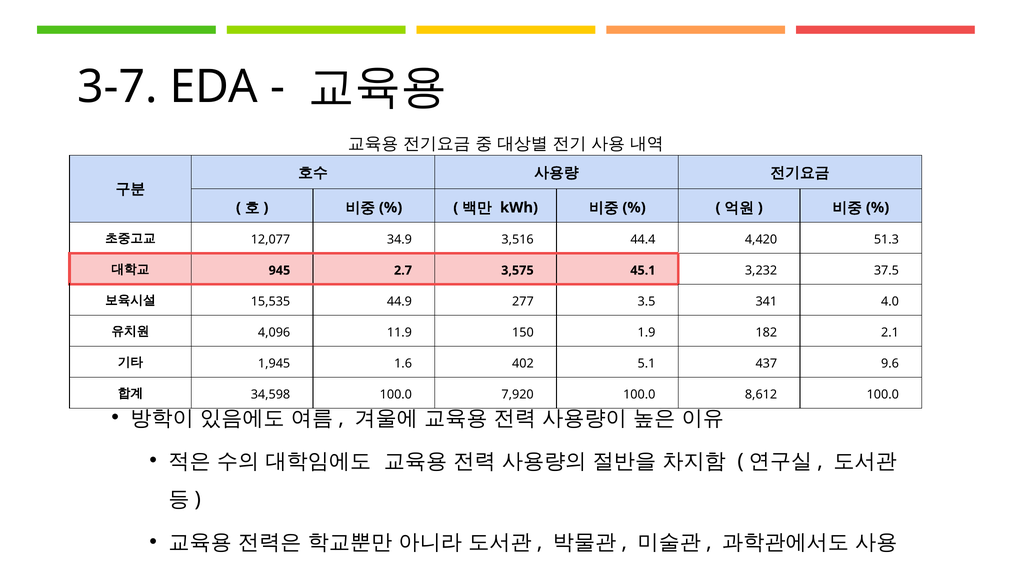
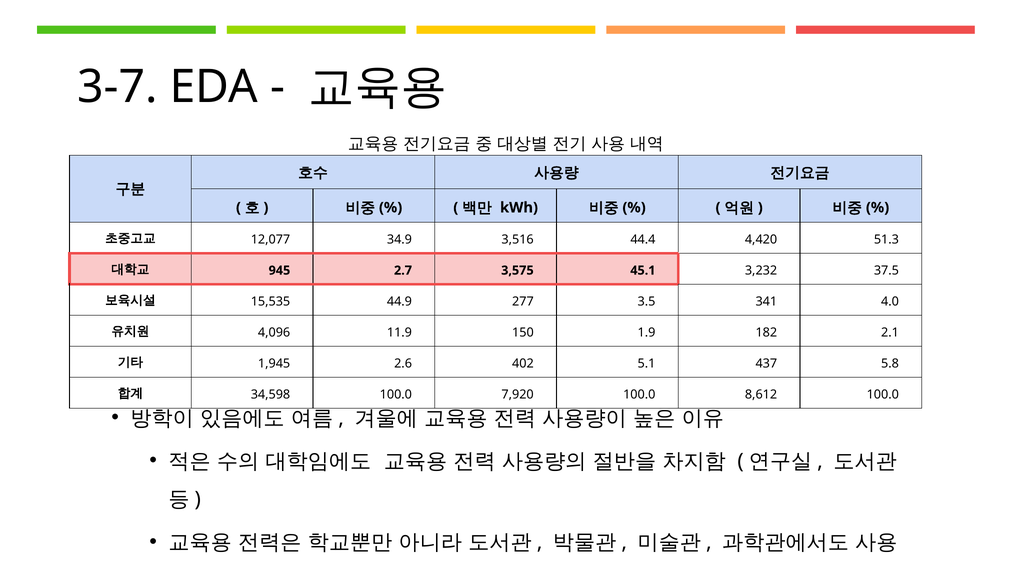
1.6: 1.6 -> 2.6
9.6: 9.6 -> 5.8
